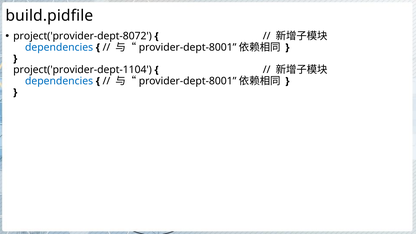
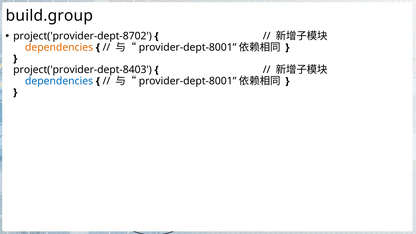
build.pidfile: build.pidfile -> build.group
project('provider-dept-8072: project('provider-dept-8072 -> project('provider-dept-8702
dependencies at (59, 47) colour: blue -> orange
project('provider-dept-1104: project('provider-dept-1104 -> project('provider-dept-8403
